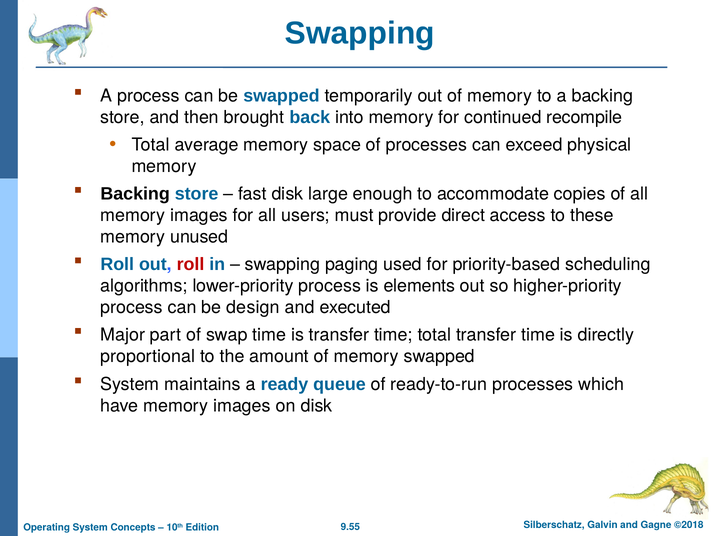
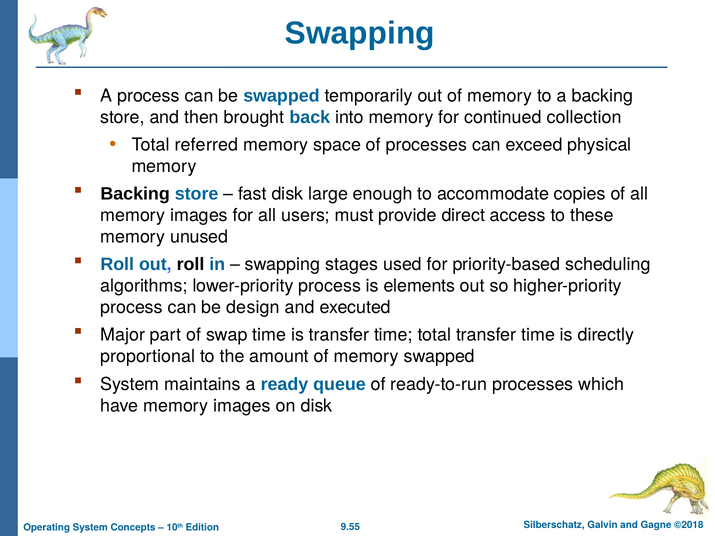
recompile: recompile -> collection
average: average -> referred
roll at (190, 265) colour: red -> black
paging: paging -> stages
